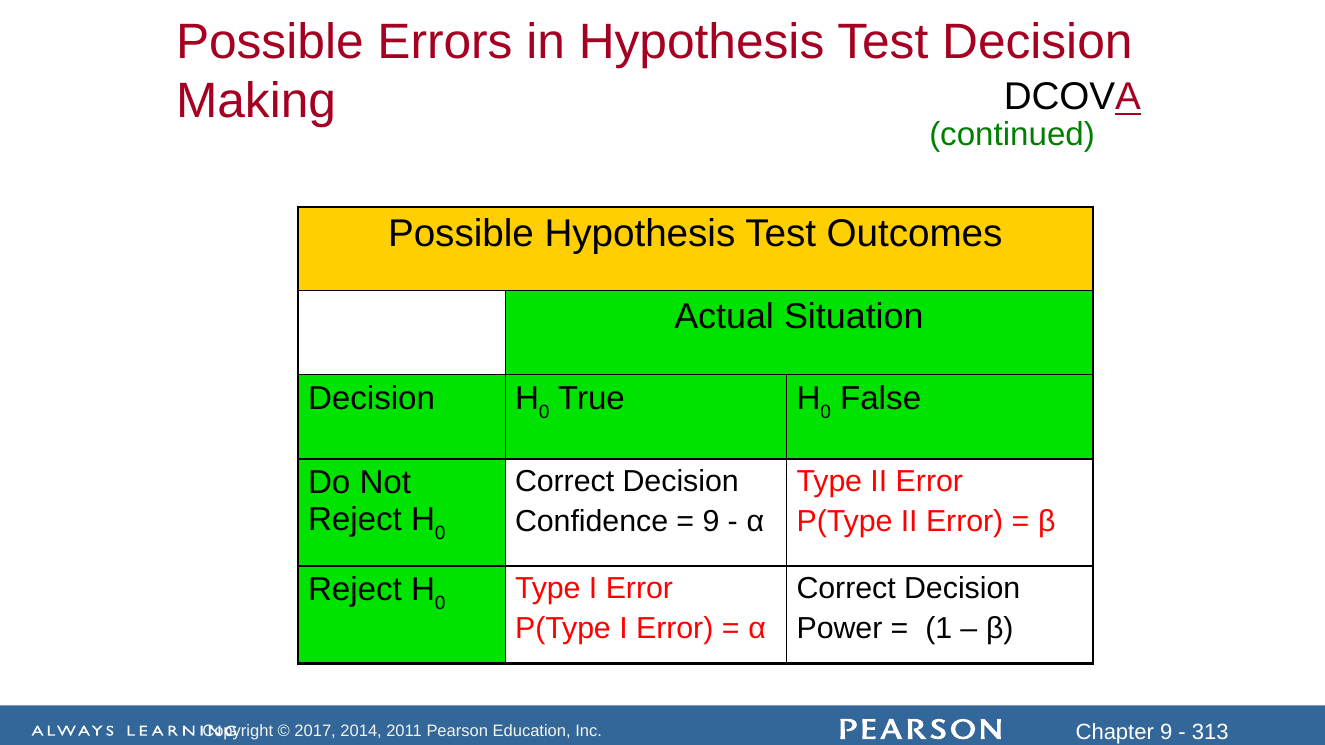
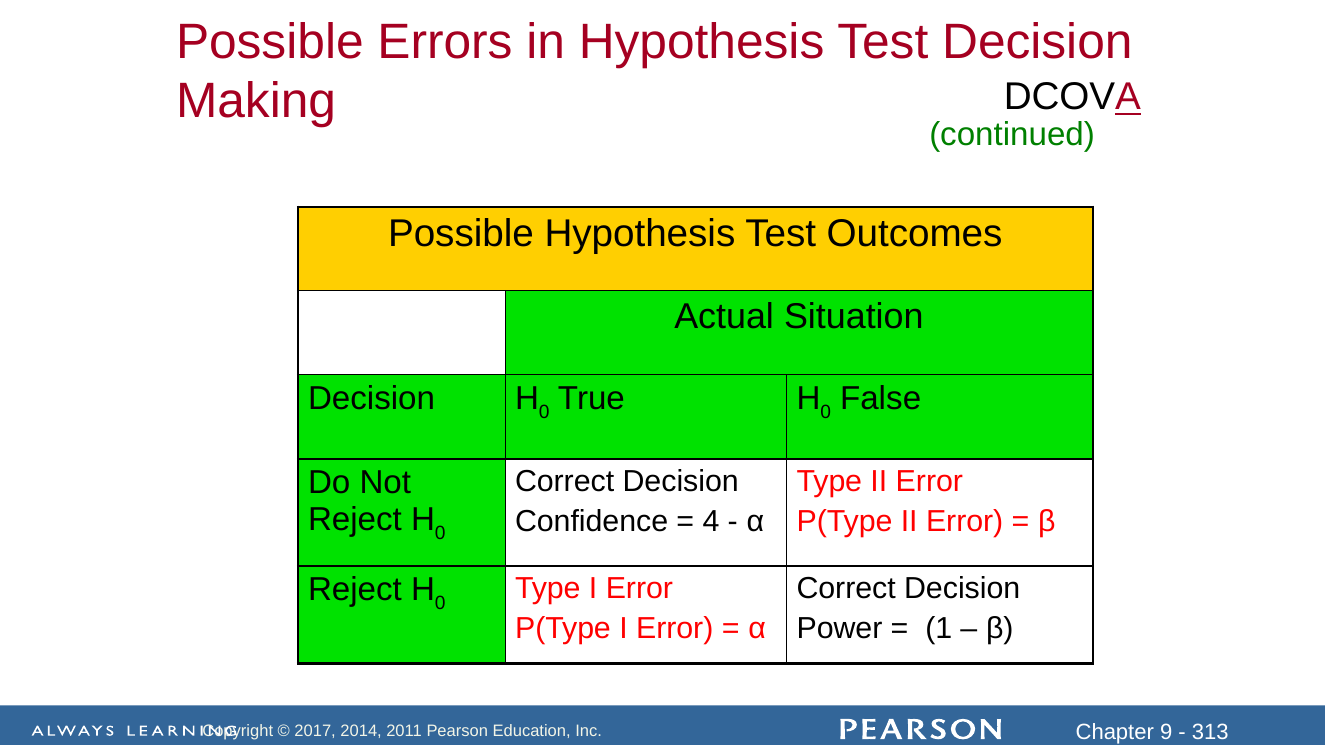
9 at (711, 522): 9 -> 4
